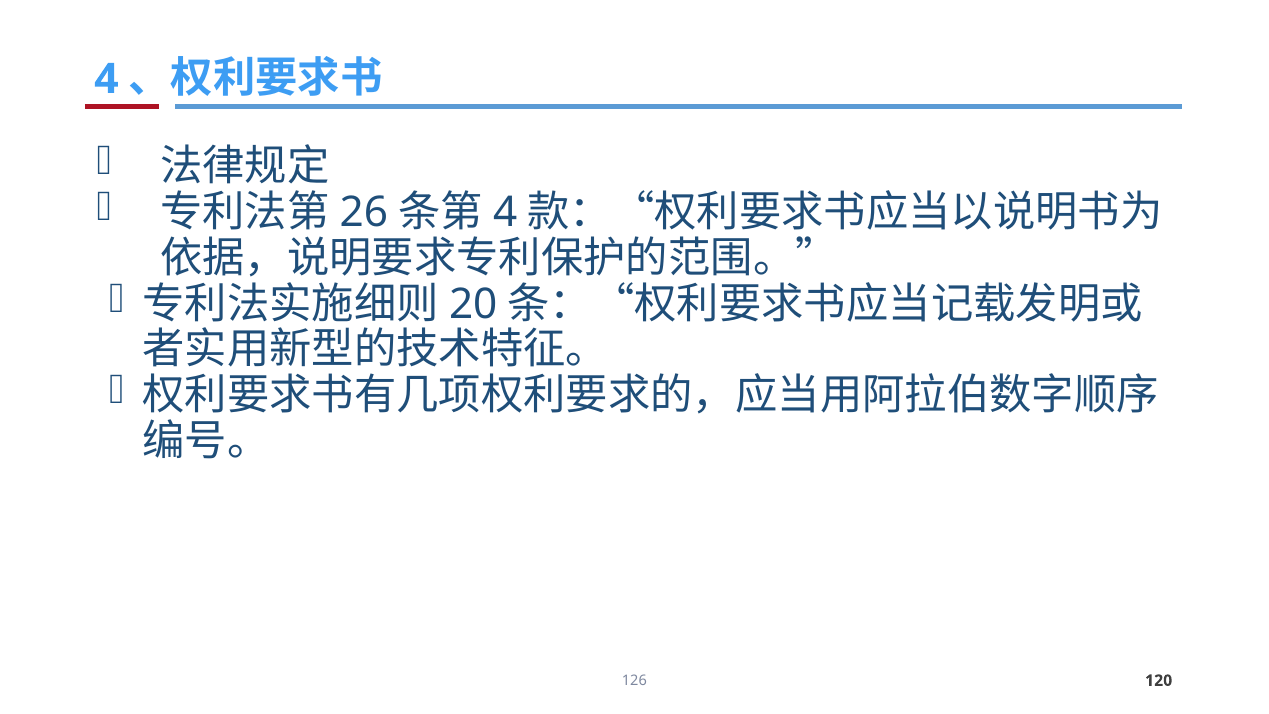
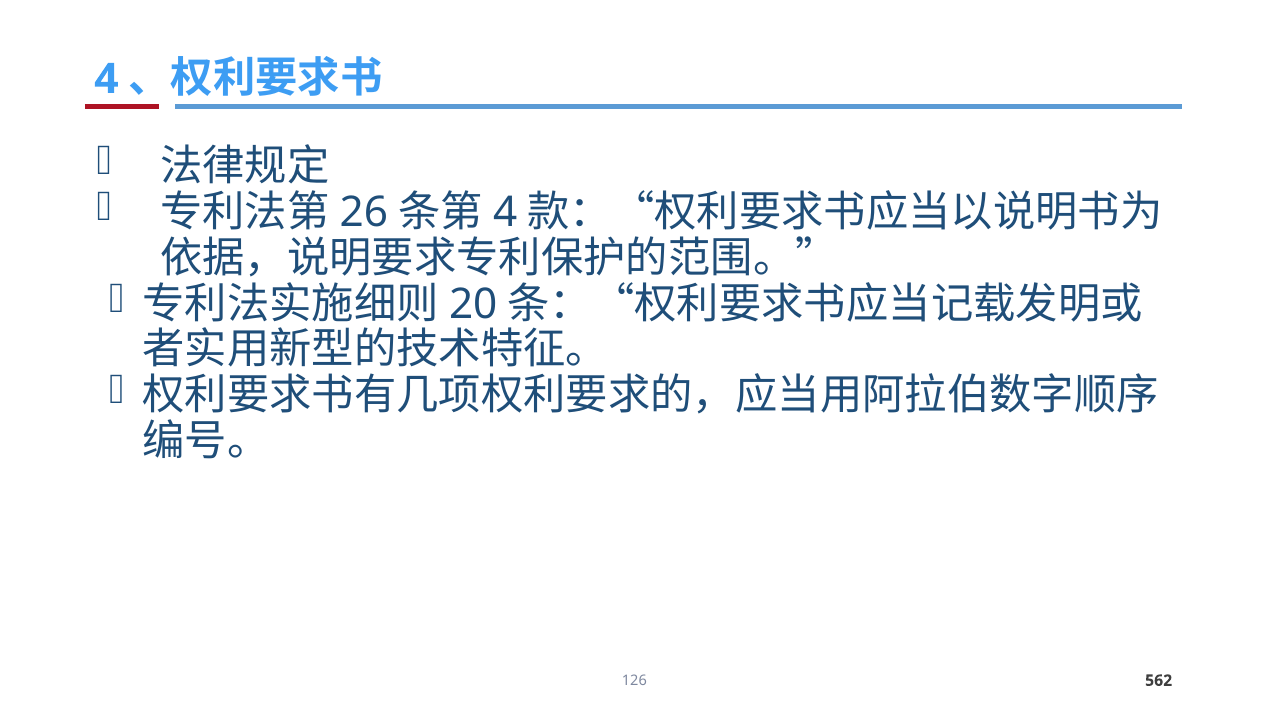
120: 120 -> 562
